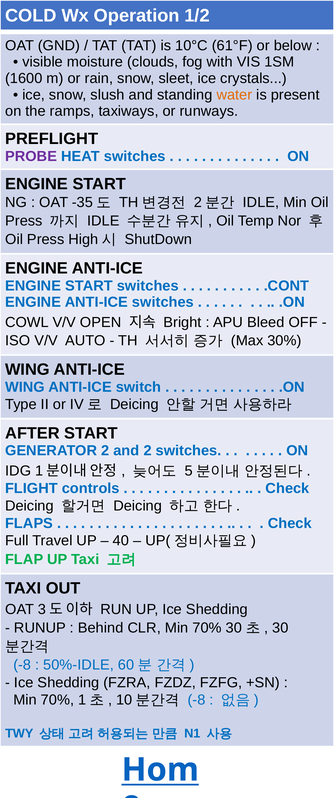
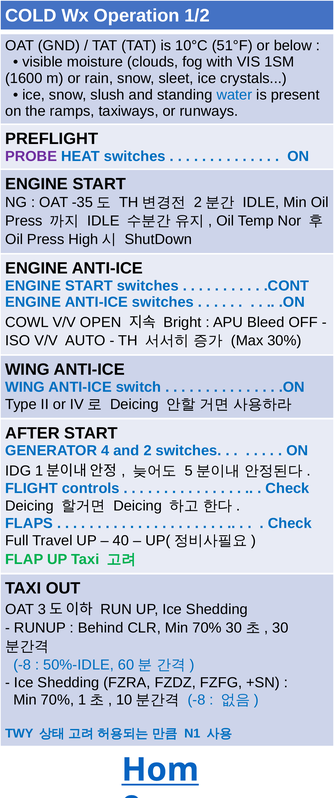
61°F: 61°F -> 51°F
water colour: orange -> blue
GENERATOR 2: 2 -> 4
